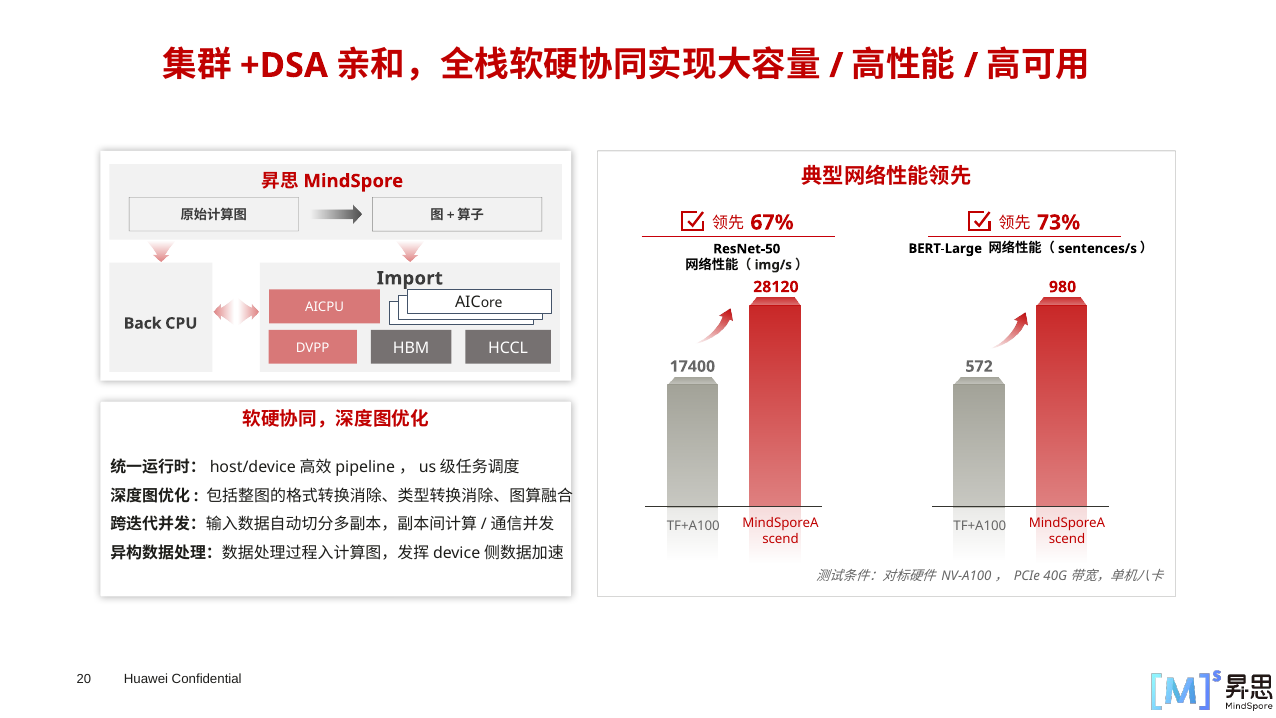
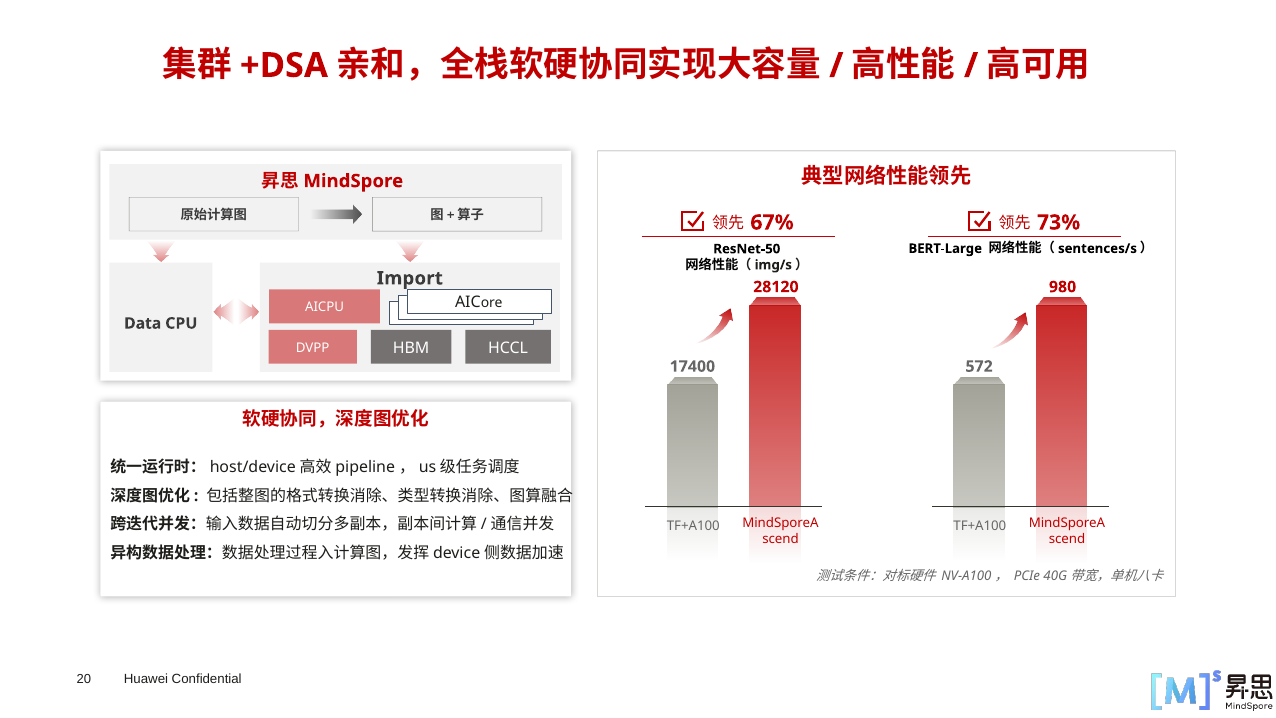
Back: Back -> Data
